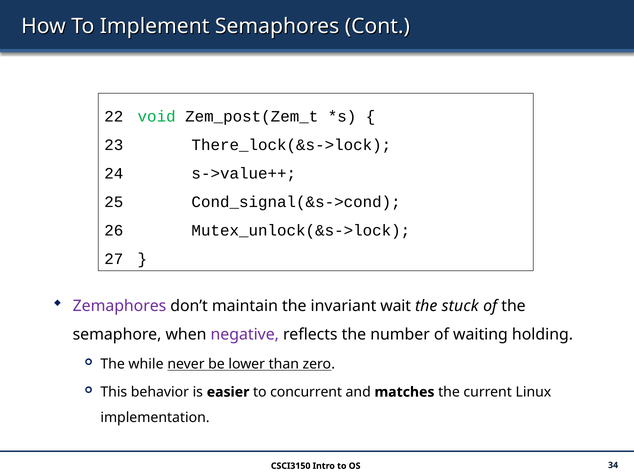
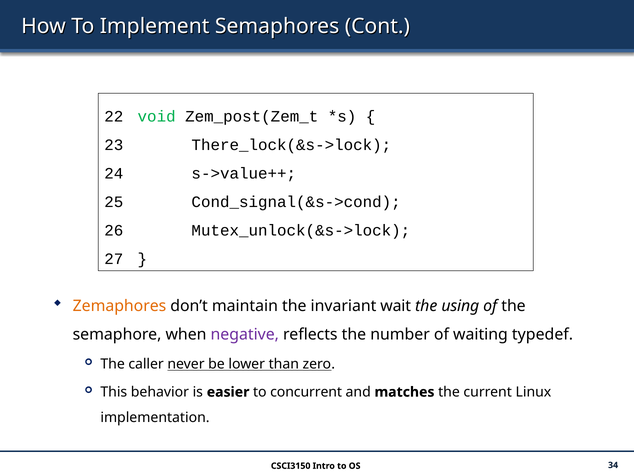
Zemaphores colour: purple -> orange
stuck: stuck -> using
holding: holding -> typedef
while: while -> caller
